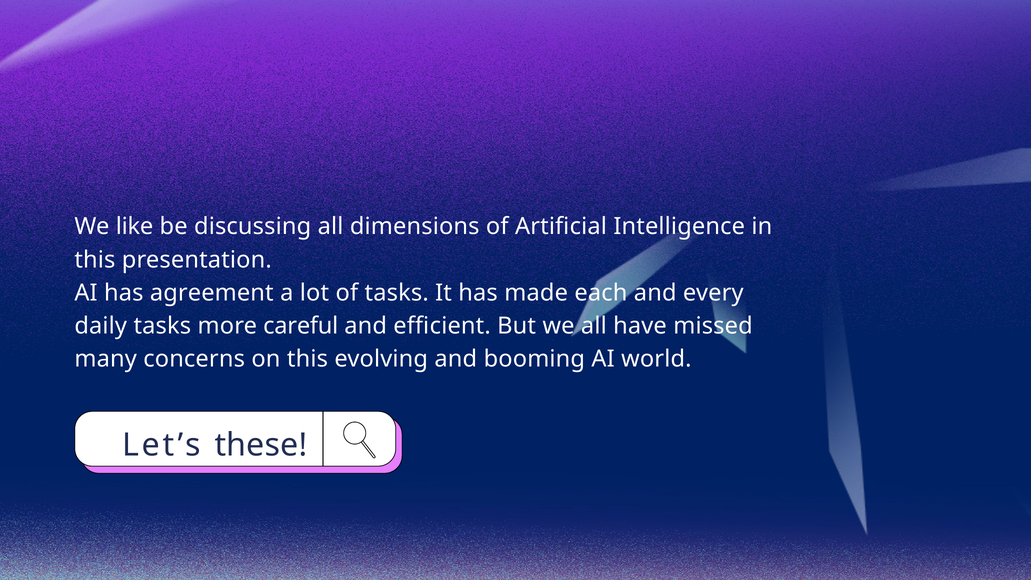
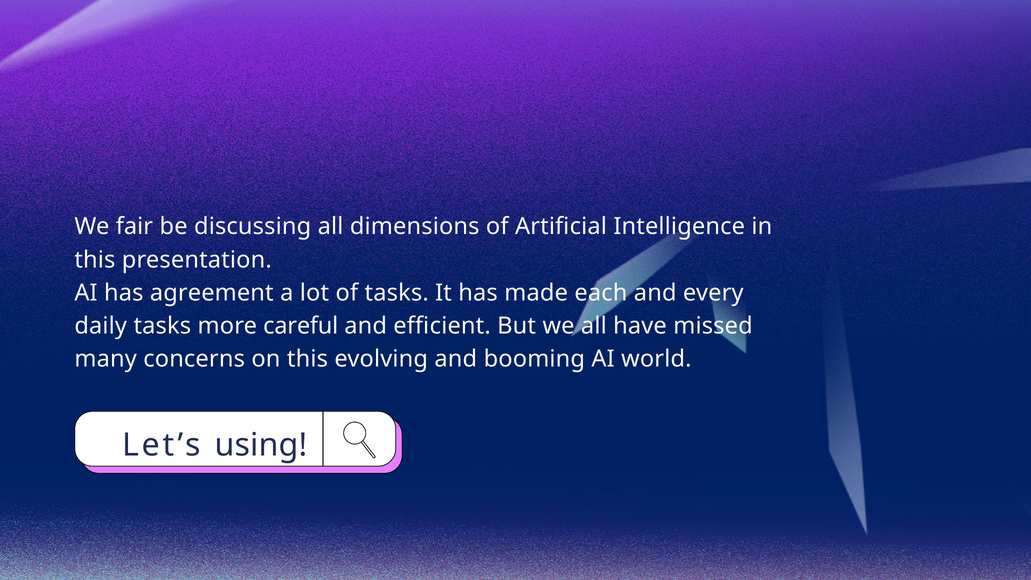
like: like -> fair
these: these -> using
